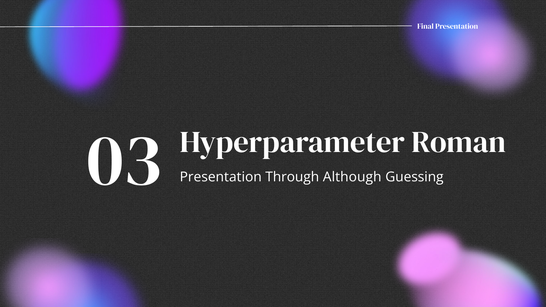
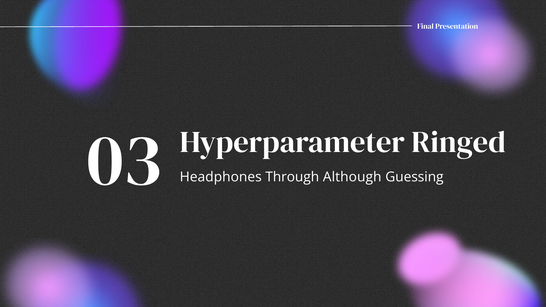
Roman: Roman -> Ringed
Presentation at (221, 177): Presentation -> Headphones
